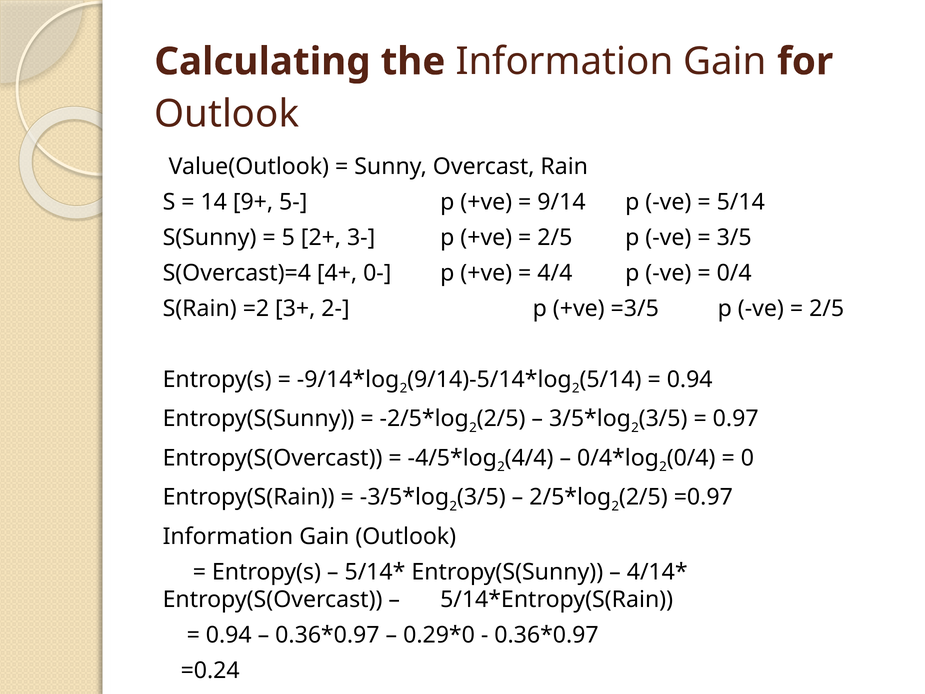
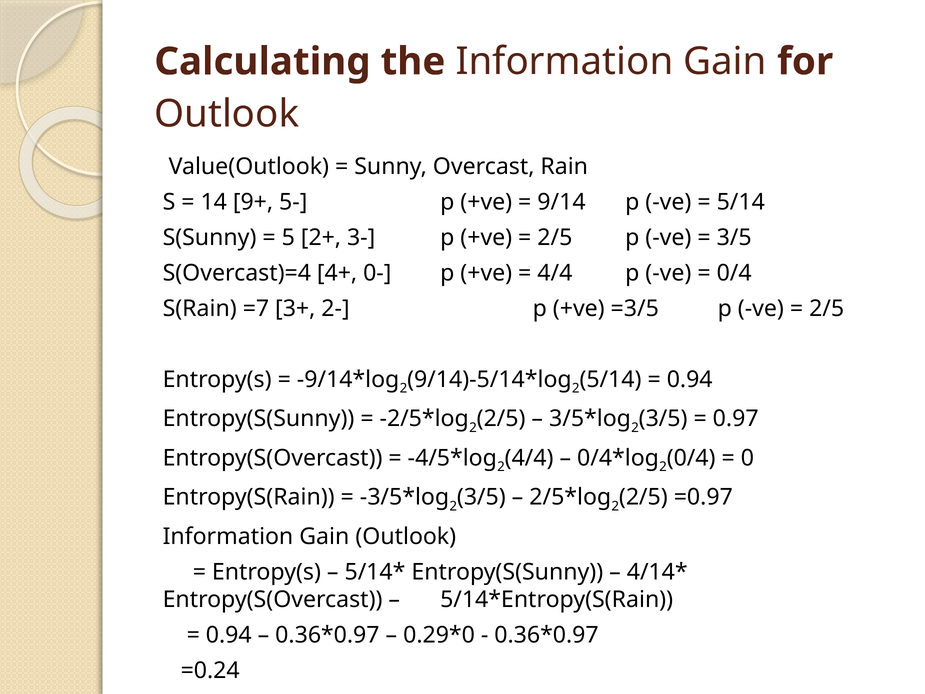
=2: =2 -> =7
